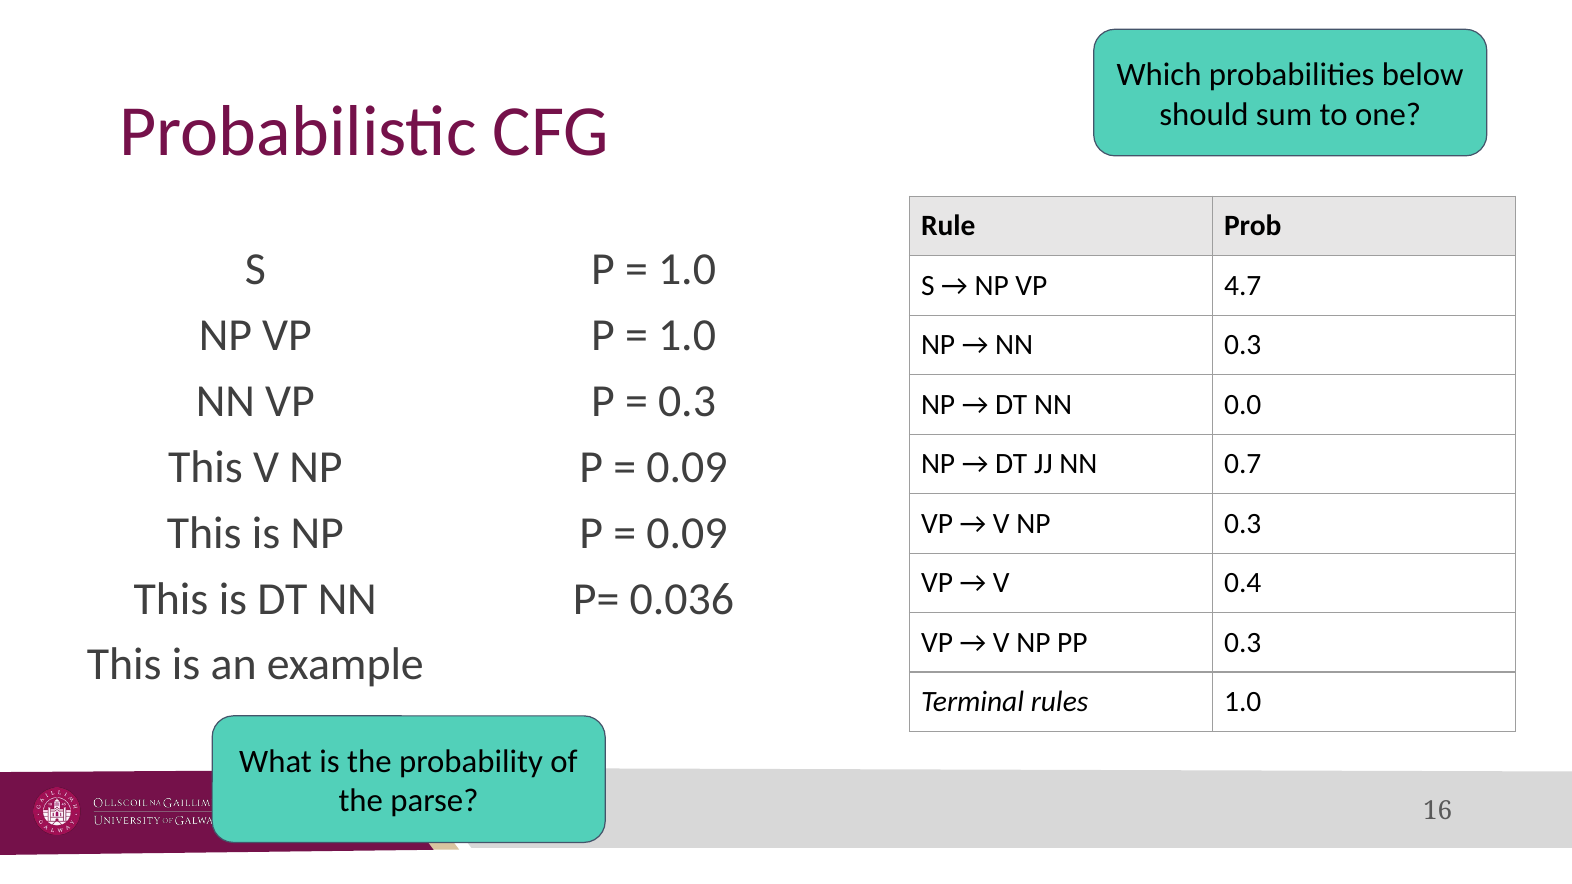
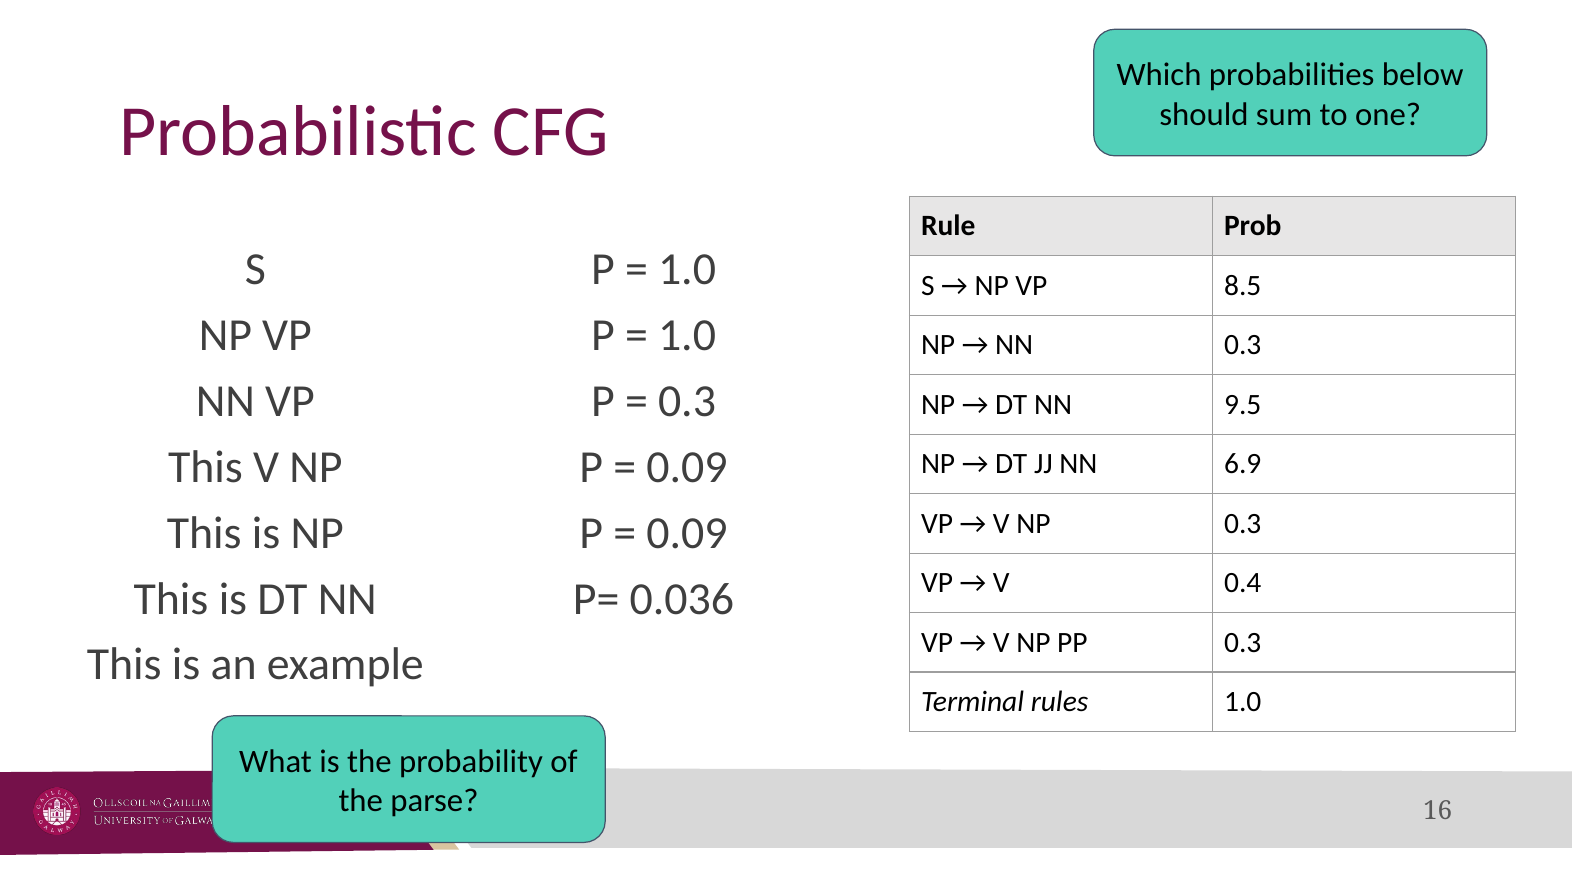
4.7: 4.7 -> 8.5
0.0: 0.0 -> 9.5
0.7: 0.7 -> 6.9
